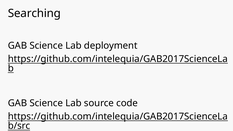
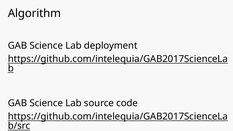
Searching: Searching -> Algorithm
